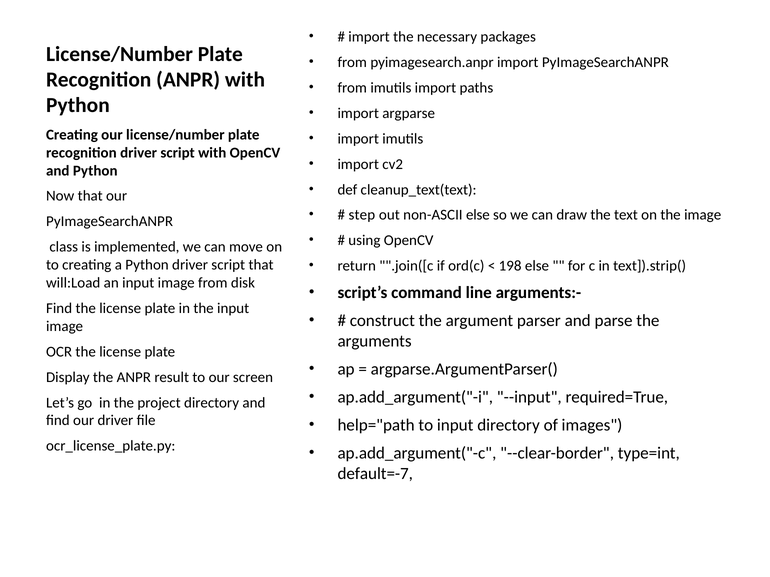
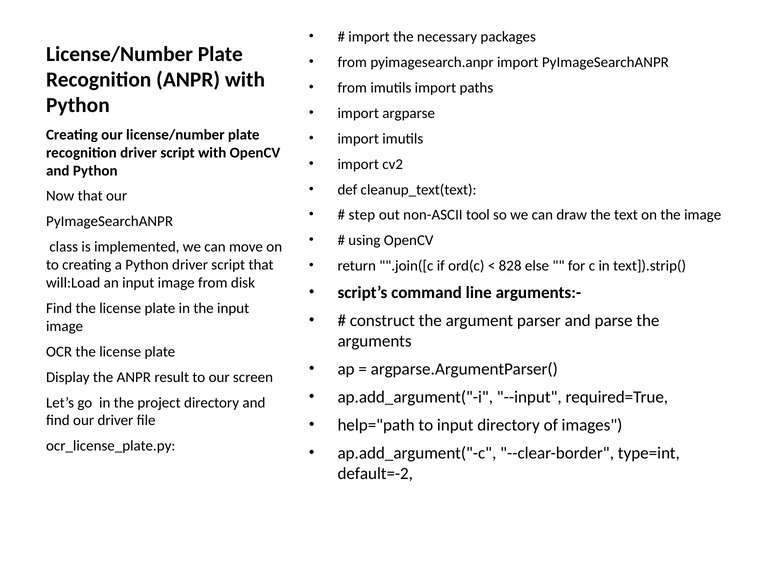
non-ASCII else: else -> tool
198: 198 -> 828
default=-7: default=-7 -> default=-2
